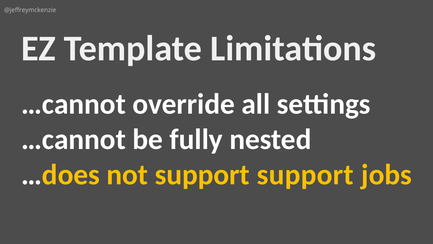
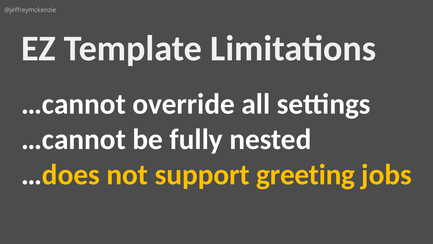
support support: support -> greeting
